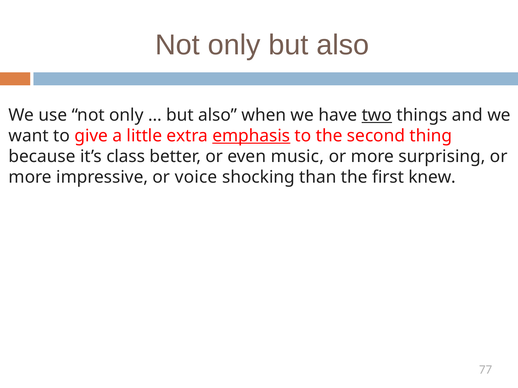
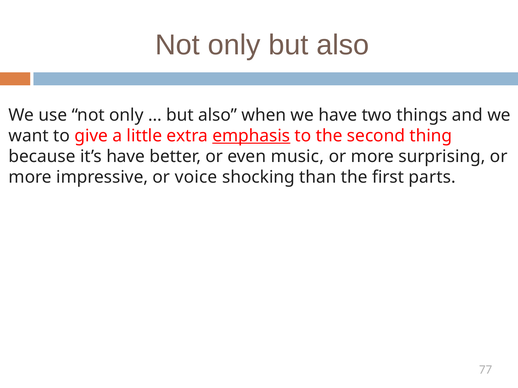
two underline: present -> none
it’s class: class -> have
knew: knew -> parts
